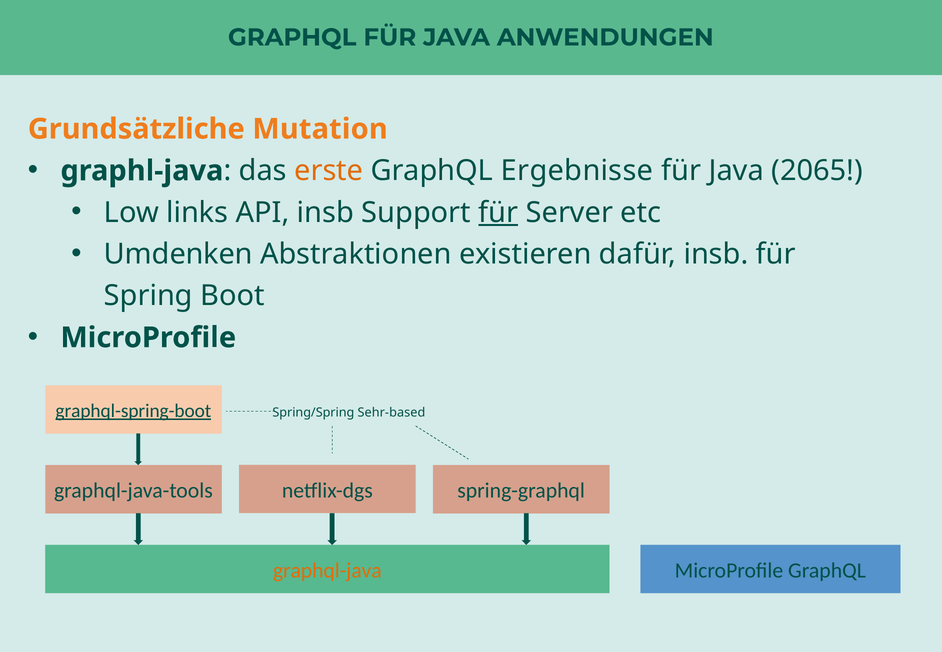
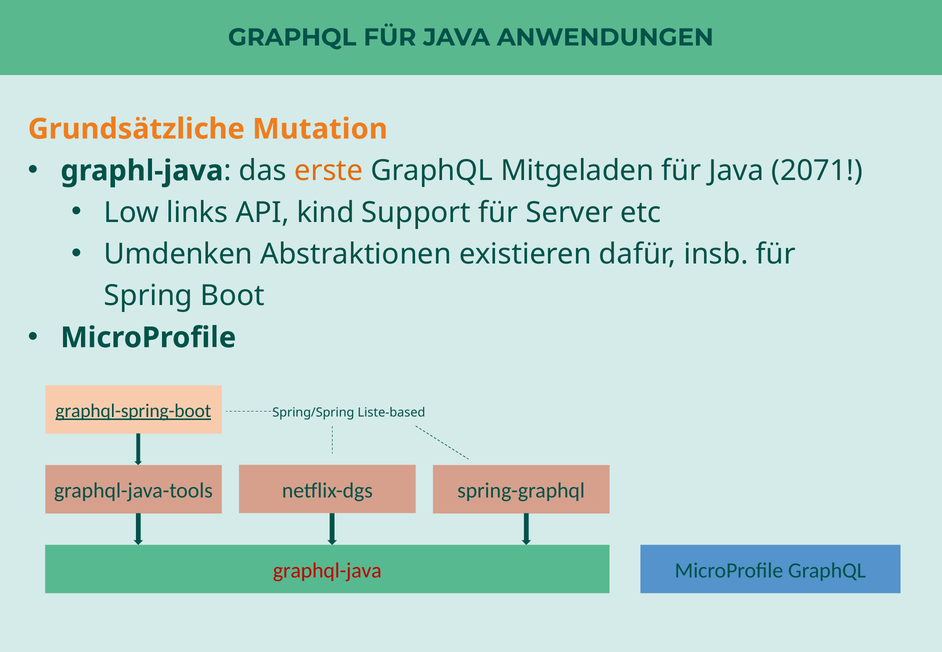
Ergebnisse: Ergebnisse -> Mitgeladen
2065: 2065 -> 2071
API insb: insb -> kind
für at (498, 213) underline: present -> none
Sehr-based: Sehr-based -> Liste-based
graphql-java colour: orange -> red
